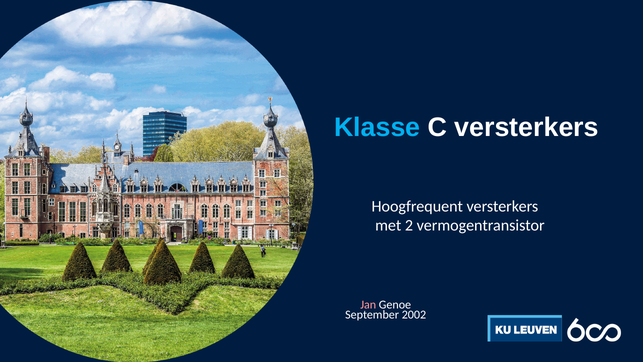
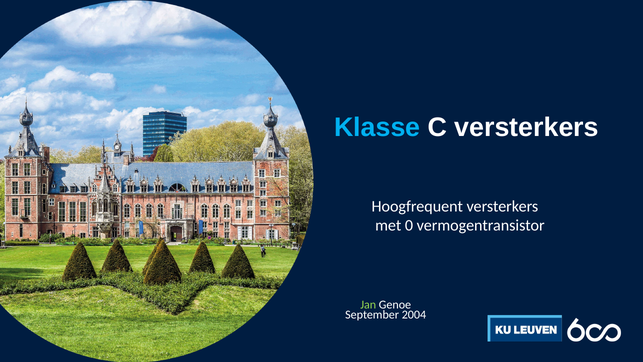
2: 2 -> 0
Jan colour: pink -> light green
2002: 2002 -> 2004
